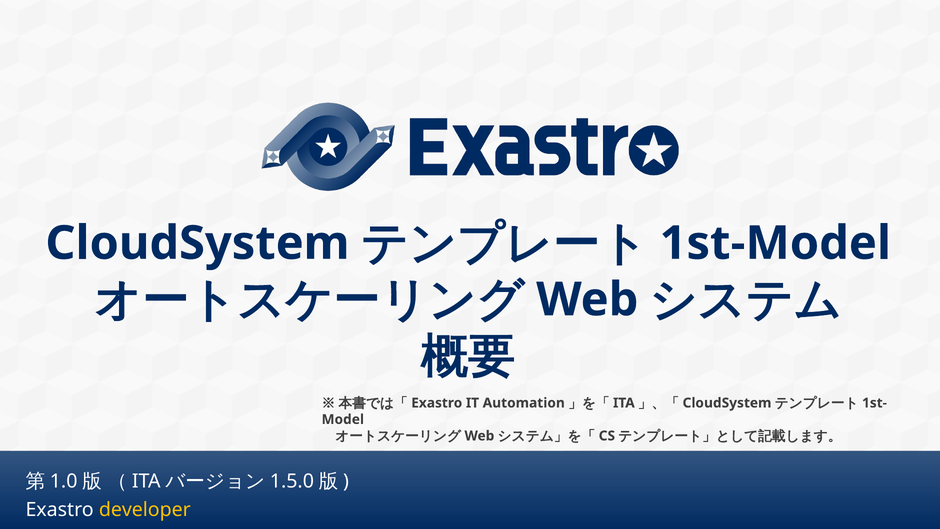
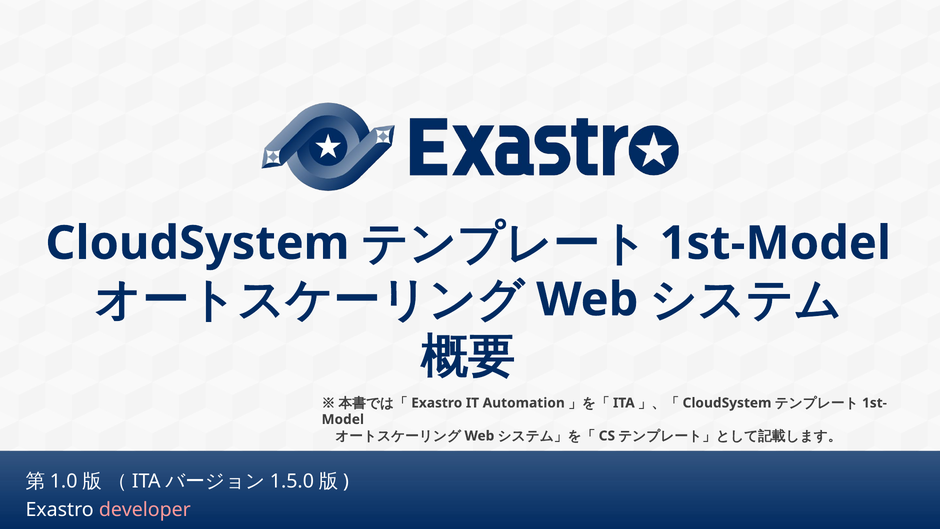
developer colour: yellow -> pink
